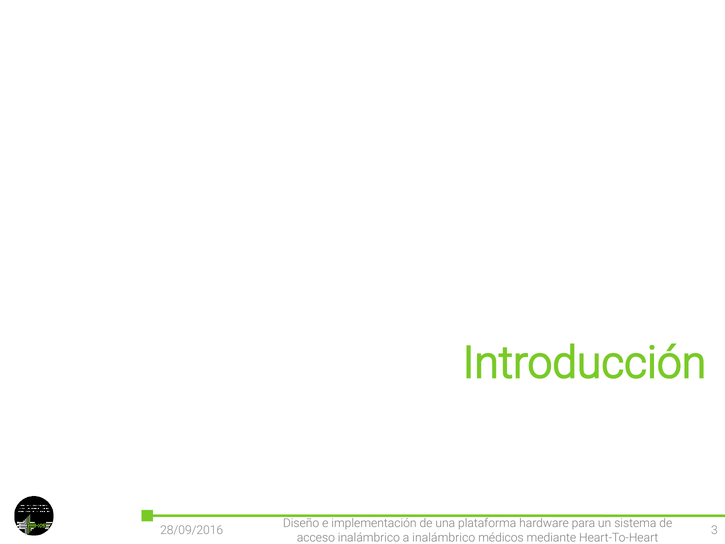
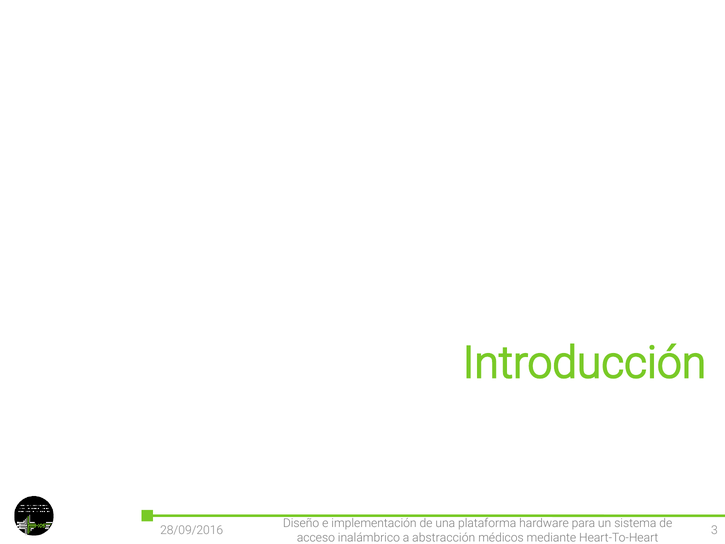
a inalámbrico: inalámbrico -> abstracción
